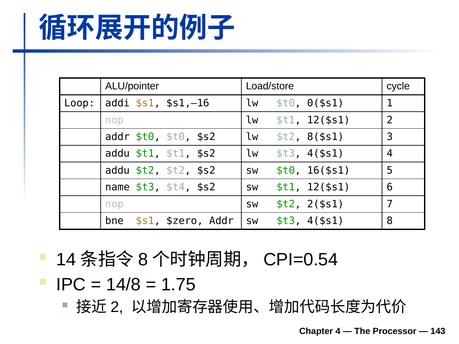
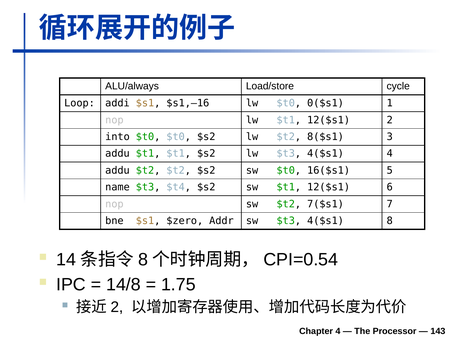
ALU/pointer: ALU/pointer -> ALU/always
addr at (117, 137): addr -> into
2($s1: 2($s1 -> 7($s1
